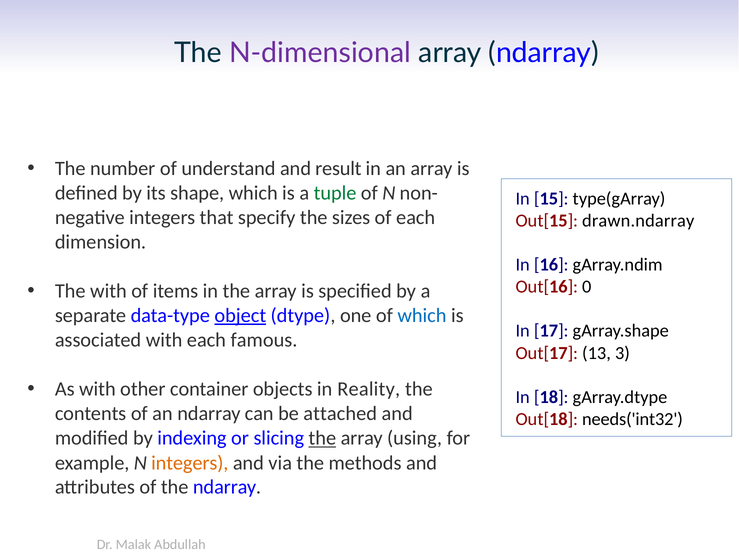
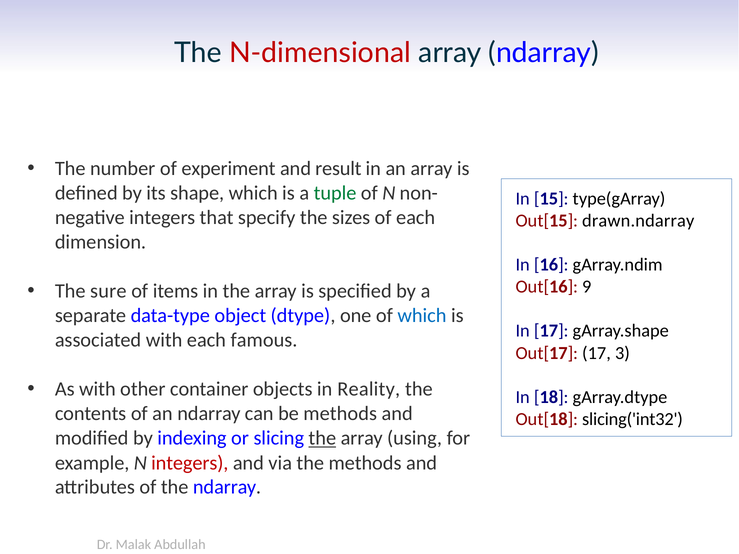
N-dimensional colour: purple -> red
understand: understand -> experiment
0: 0 -> 9
The with: with -> sure
object underline: present -> none
Out[17 13: 13 -> 17
be attached: attached -> methods
needs('int32: needs('int32 -> slicing('int32
integers at (190, 463) colour: orange -> red
